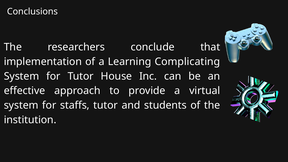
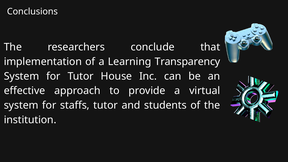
Complicating: Complicating -> Transparency
